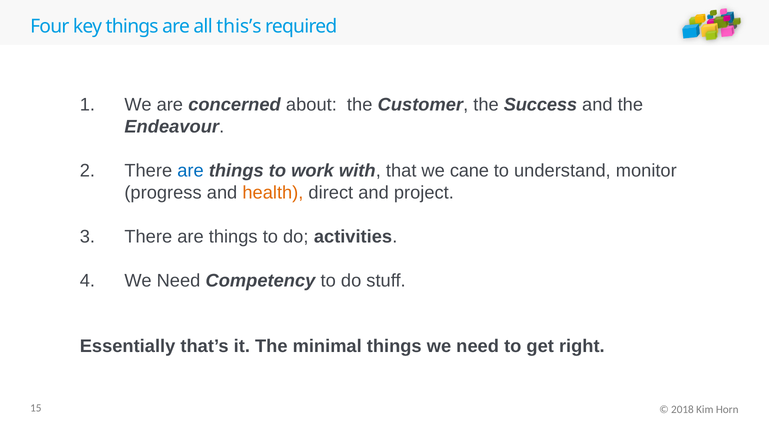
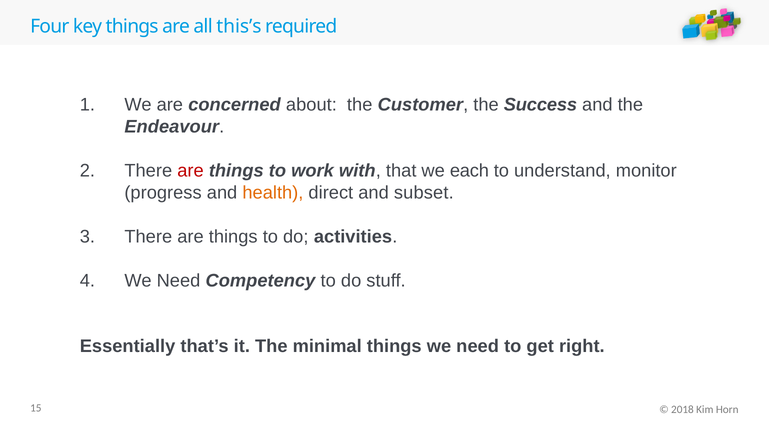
are at (190, 171) colour: blue -> red
cane: cane -> each
project: project -> subset
